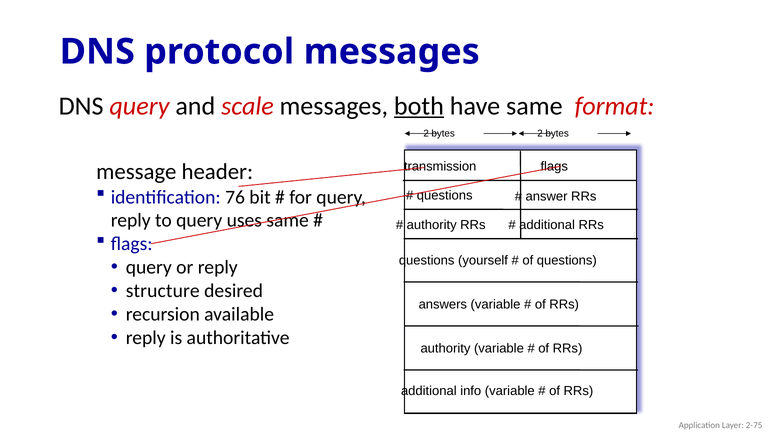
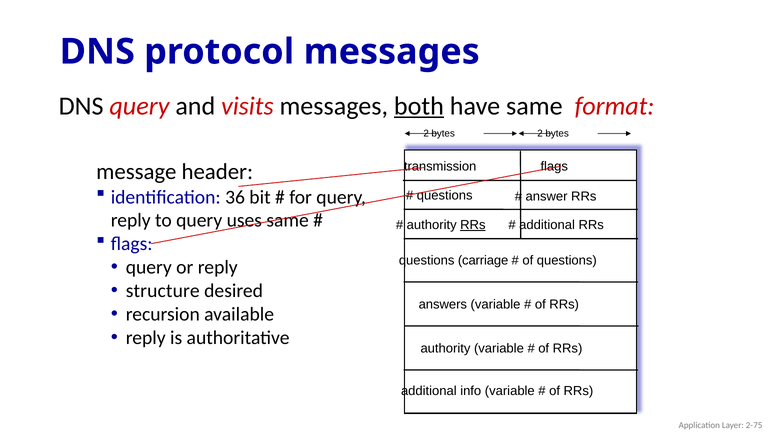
scale: scale -> visits
76: 76 -> 36
RRs at (473, 225) underline: none -> present
yourself: yourself -> carriage
